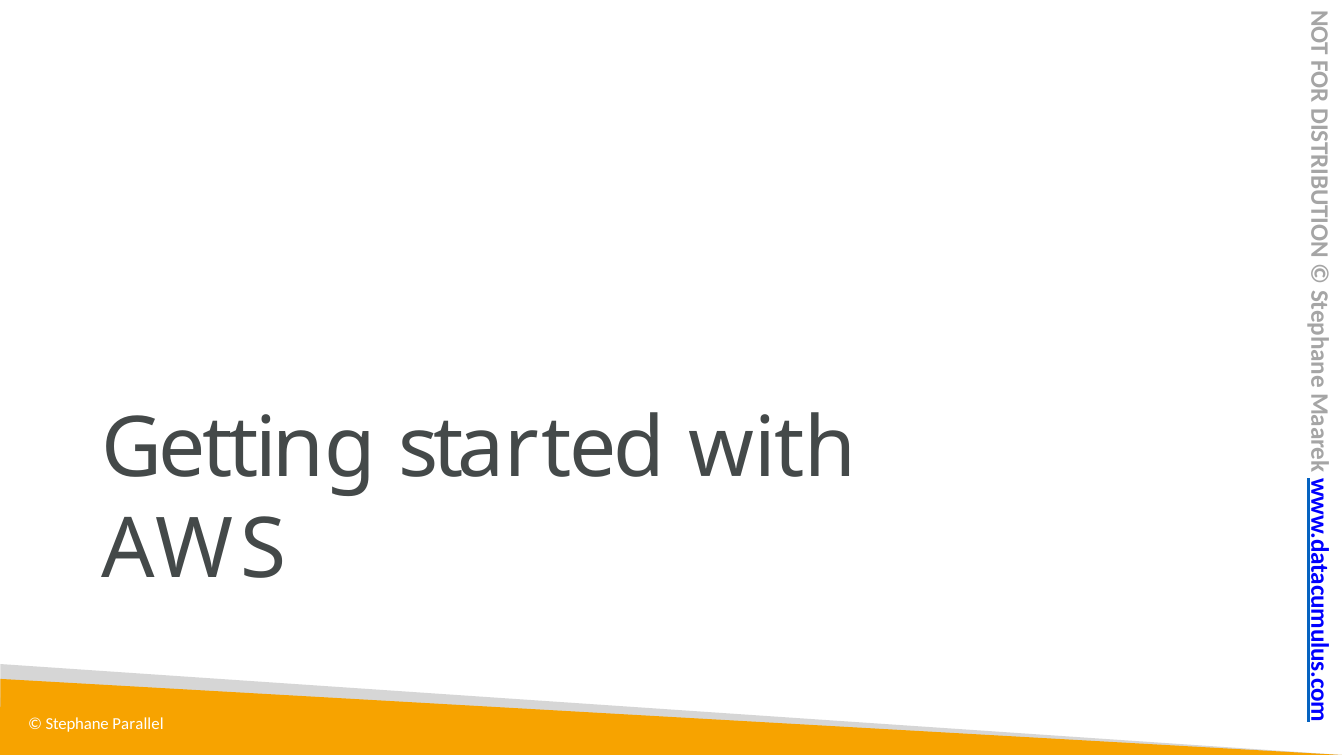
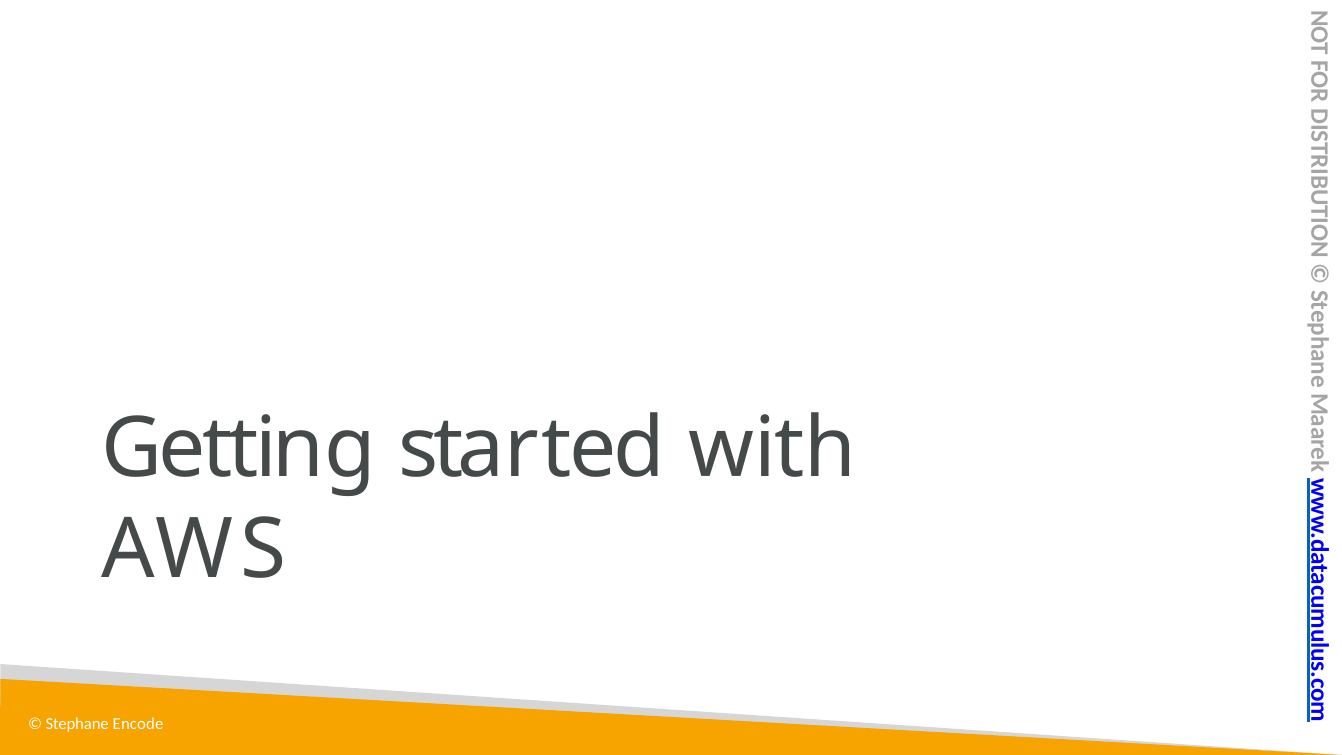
Parallel: Parallel -> Encode
